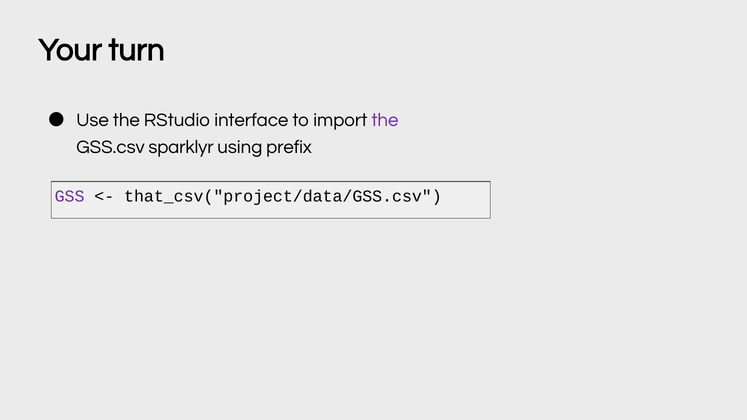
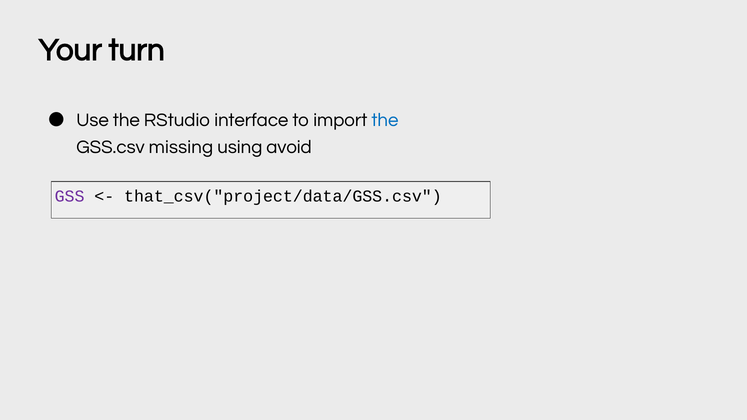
the at (385, 120) colour: purple -> blue
sparklyr: sparklyr -> missing
prefix: prefix -> avoid
